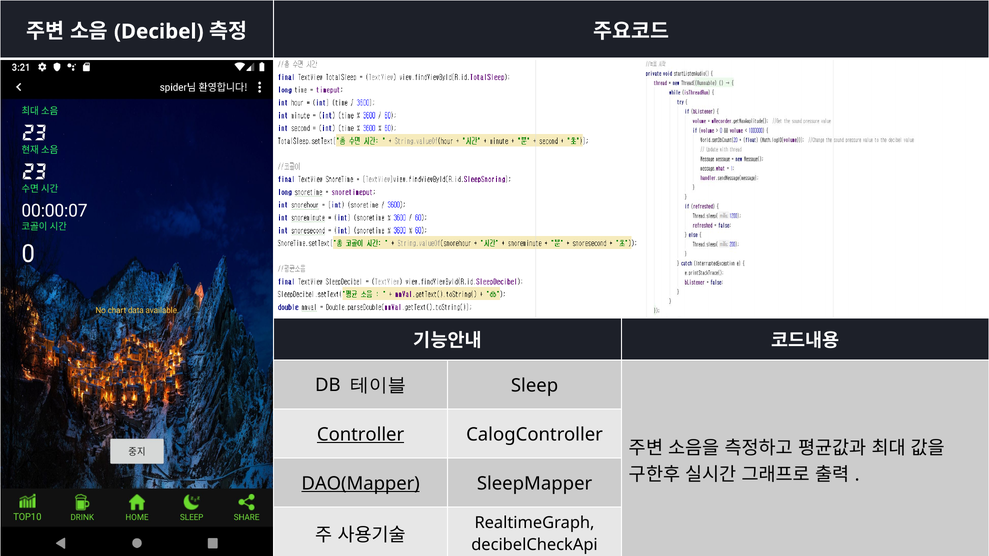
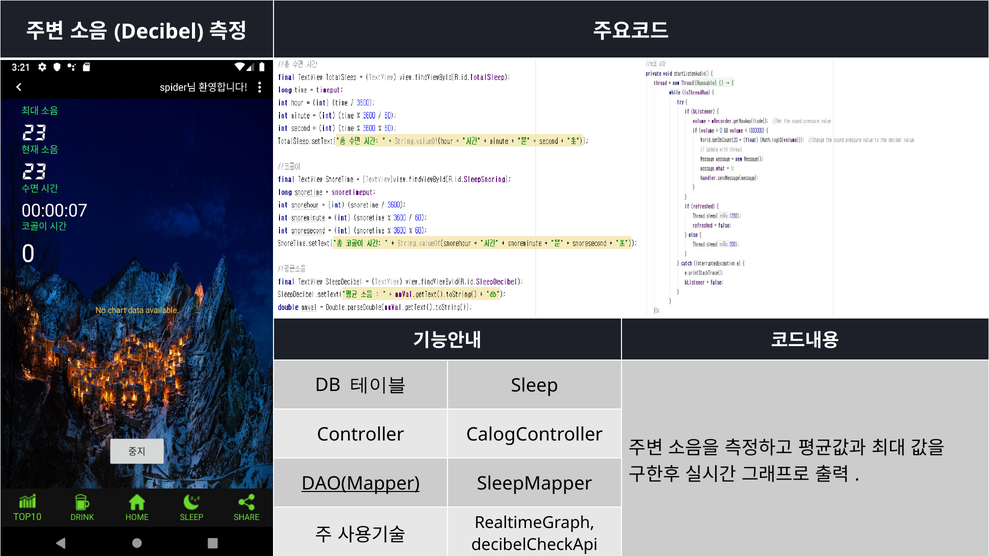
Controller underline: present -> none
